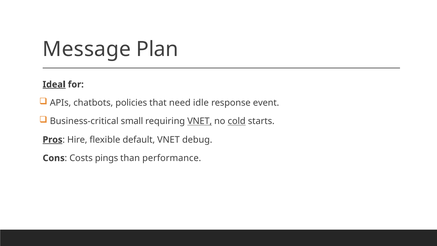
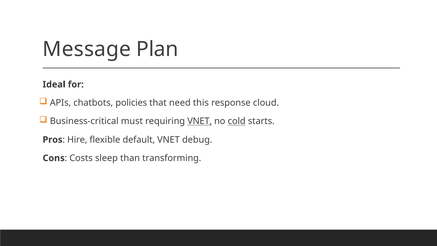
Ideal underline: present -> none
idle: idle -> this
event: event -> cloud
small: small -> must
Pros underline: present -> none
pings: pings -> sleep
performance: performance -> transforming
